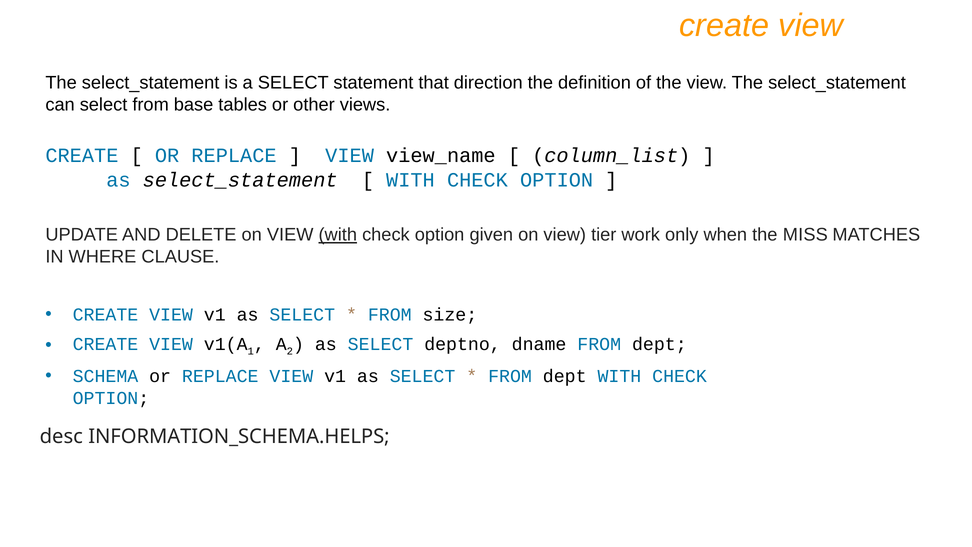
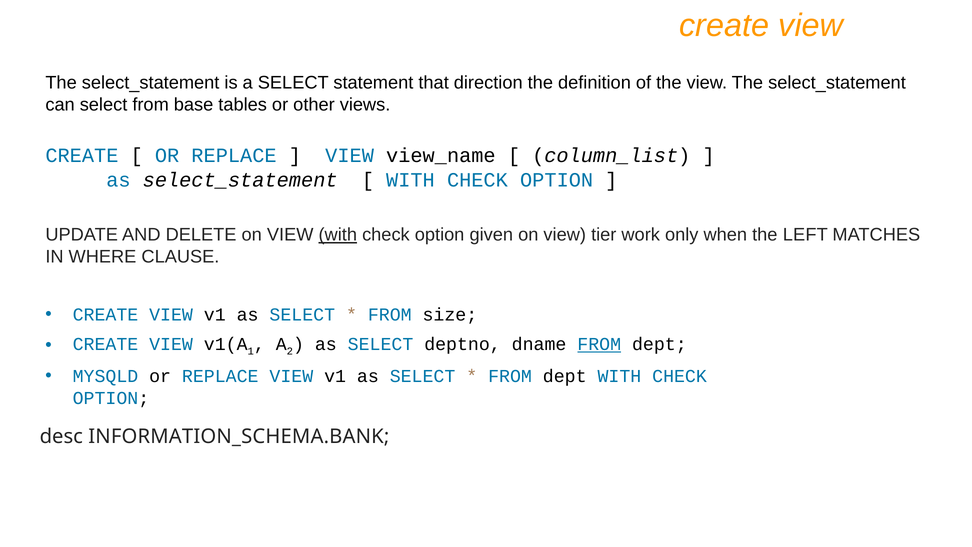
MISS: MISS -> LEFT
FROM at (599, 344) underline: none -> present
SCHEMA: SCHEMA -> MYSQLD
INFORMATION_SCHEMA.HELPS: INFORMATION_SCHEMA.HELPS -> INFORMATION_SCHEMA.BANK
